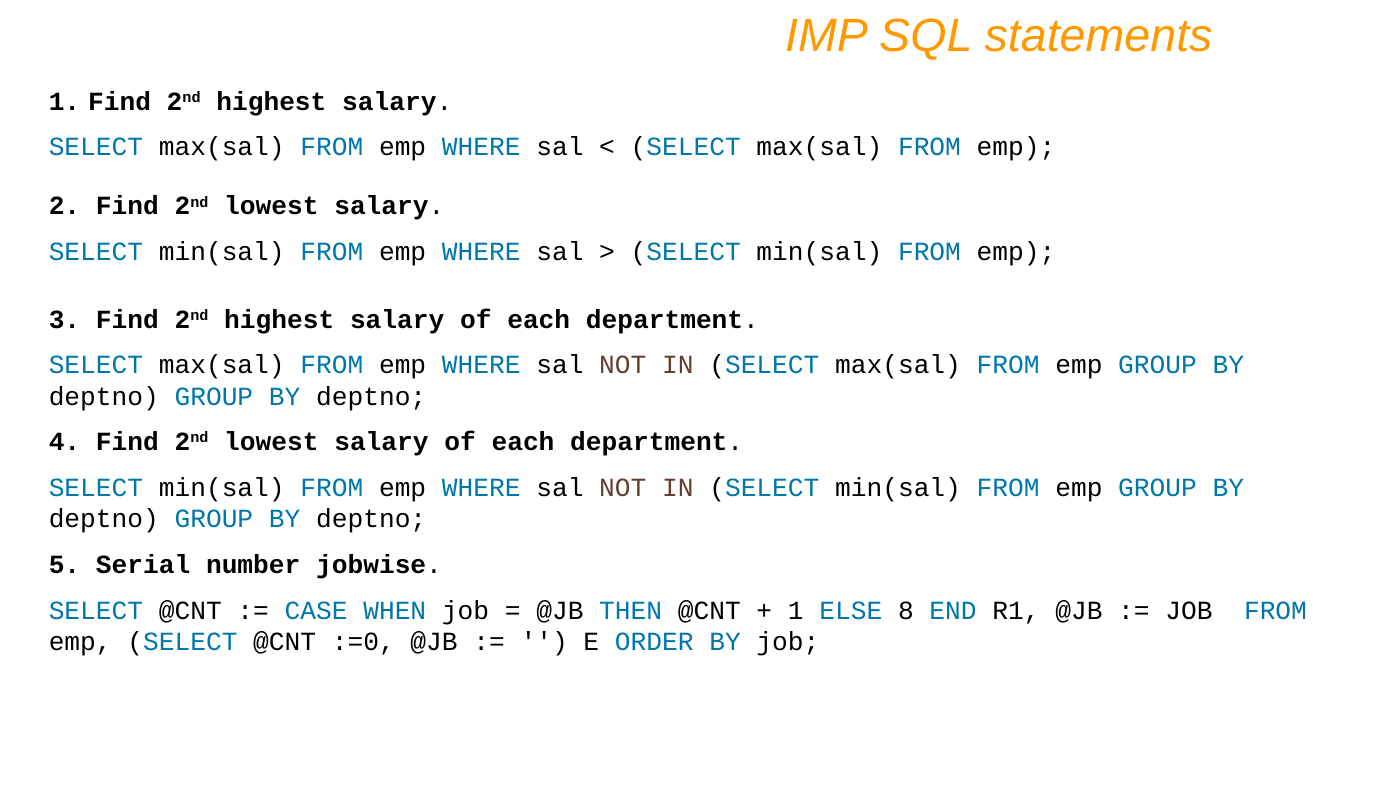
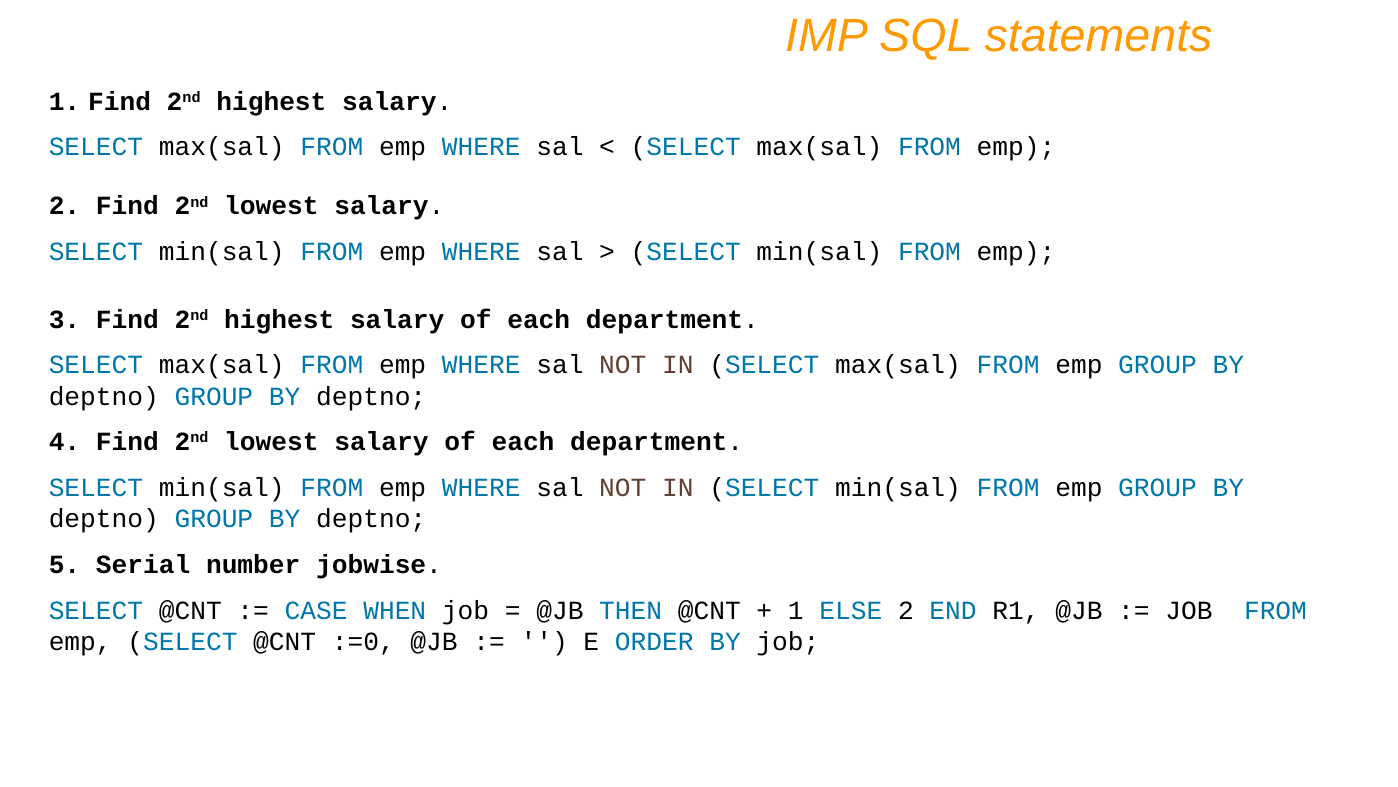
ELSE 8: 8 -> 2
